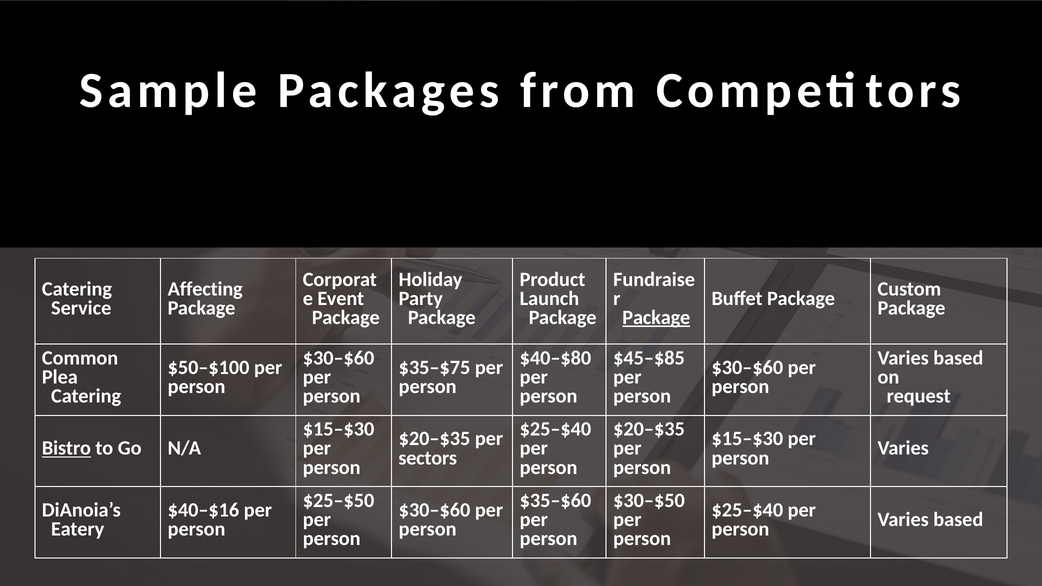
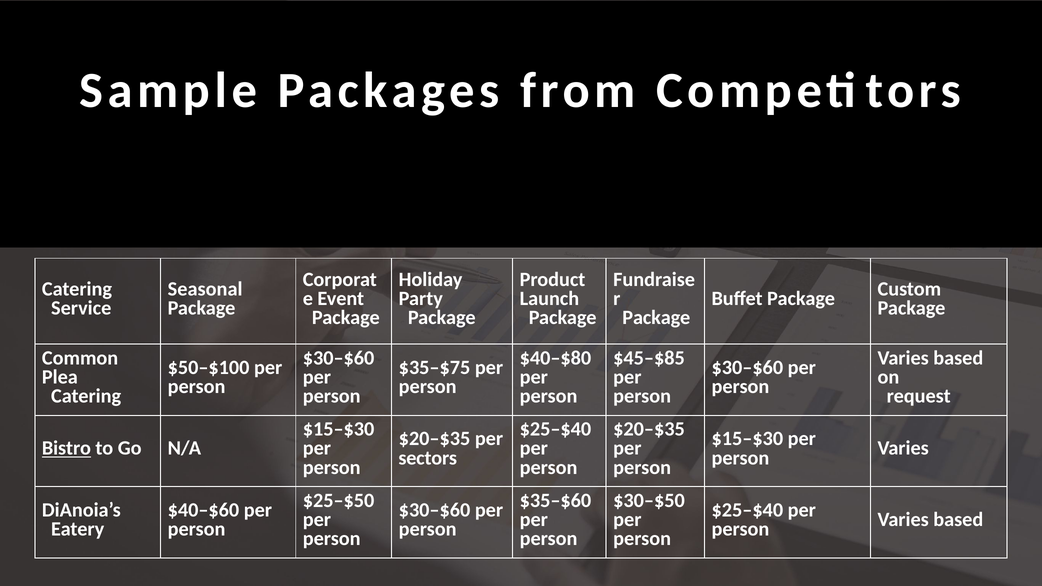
Affecting: Affecting -> Seasonal
Package at (656, 318) underline: present -> none
$40–$16: $40–$16 -> $40–$60
